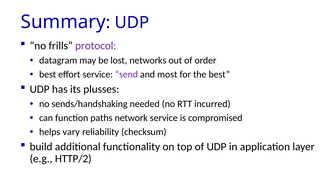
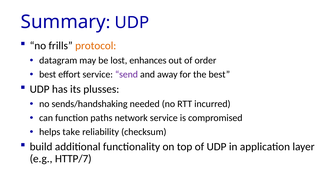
protocol colour: purple -> orange
networks: networks -> enhances
most: most -> away
vary: vary -> take
HTTP/2: HTTP/2 -> HTTP/7
